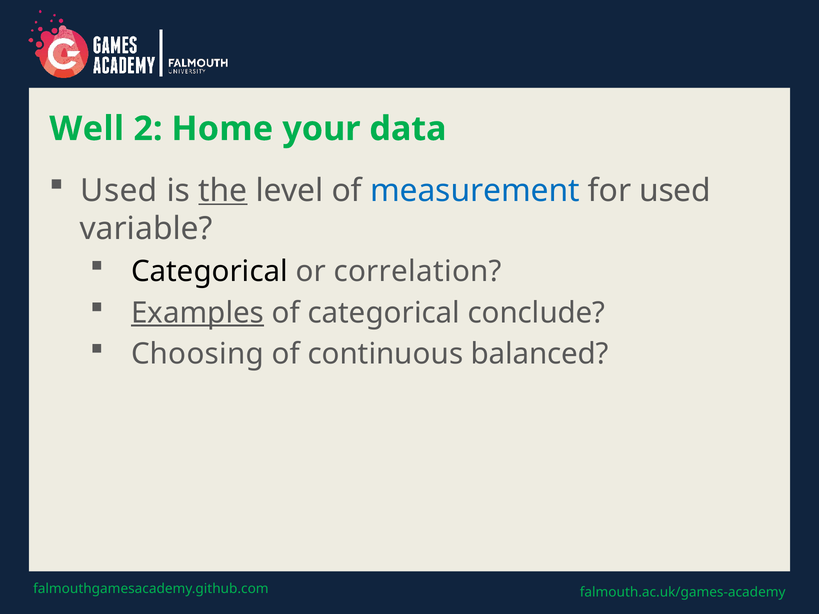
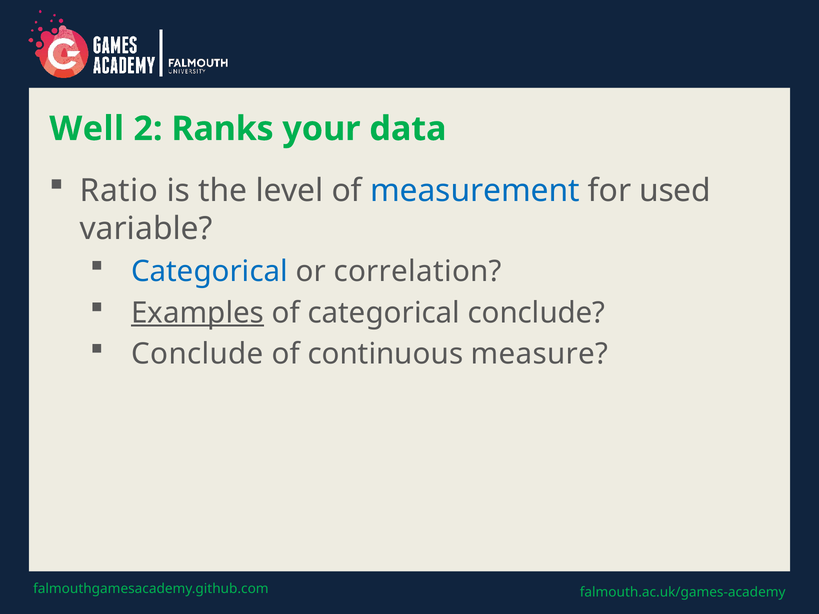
Home: Home -> Ranks
Used at (119, 191): Used -> Ratio
the underline: present -> none
Categorical at (210, 271) colour: black -> blue
Choosing at (197, 354): Choosing -> Conclude
balanced: balanced -> measure
